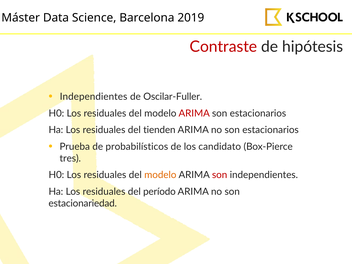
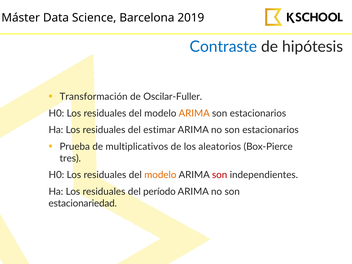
Contraste colour: red -> blue
Independientes at (94, 97): Independientes -> Transformación
ARIMA at (194, 113) colour: red -> orange
tienden: tienden -> estimar
probabilísticos: probabilísticos -> multiplicativos
candidato: candidato -> aleatorios
